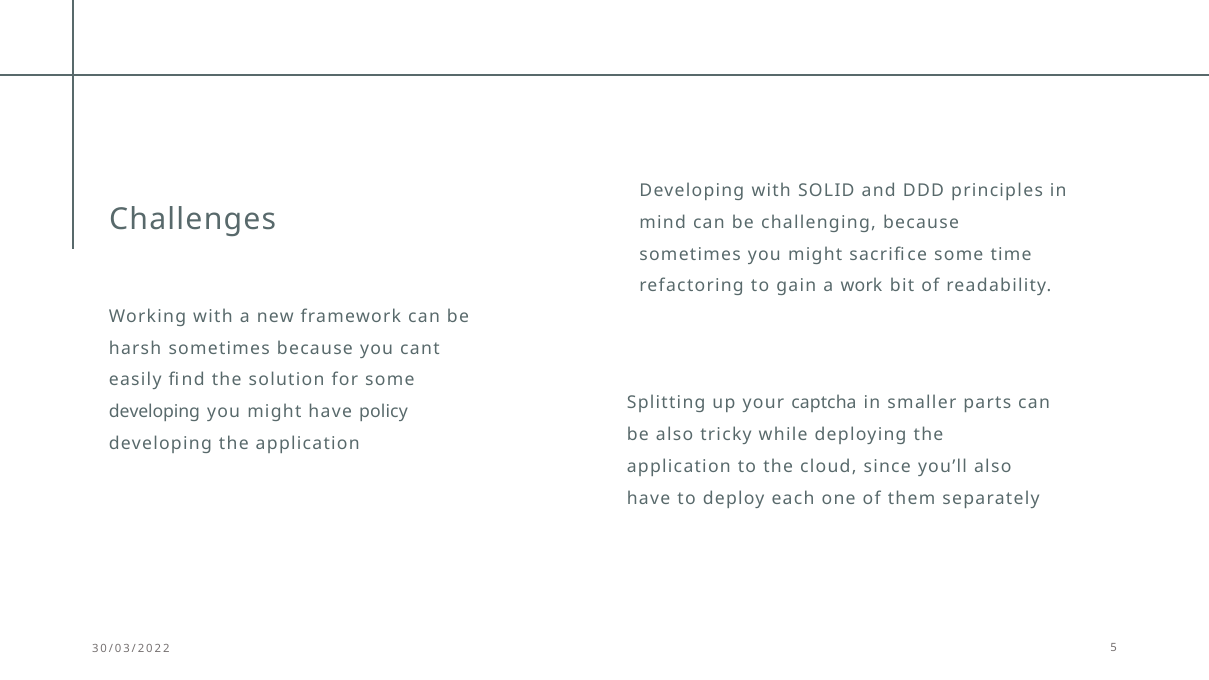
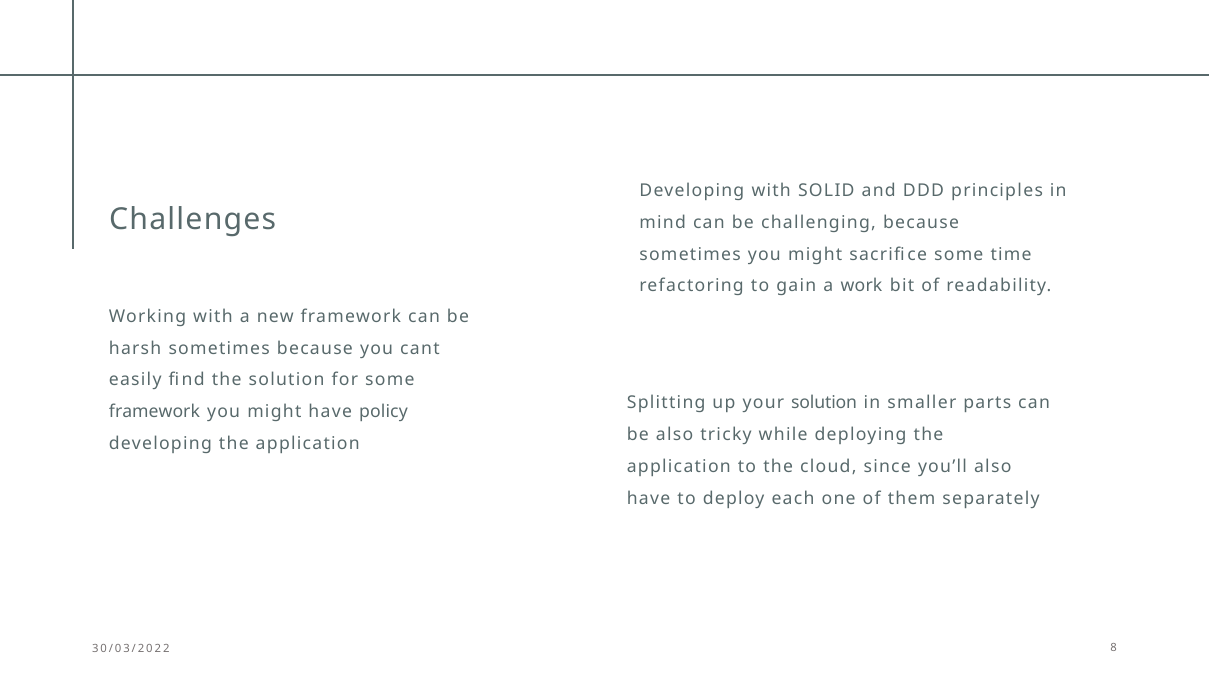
your captcha: captcha -> solution
developing at (155, 412): developing -> framework
5: 5 -> 8
